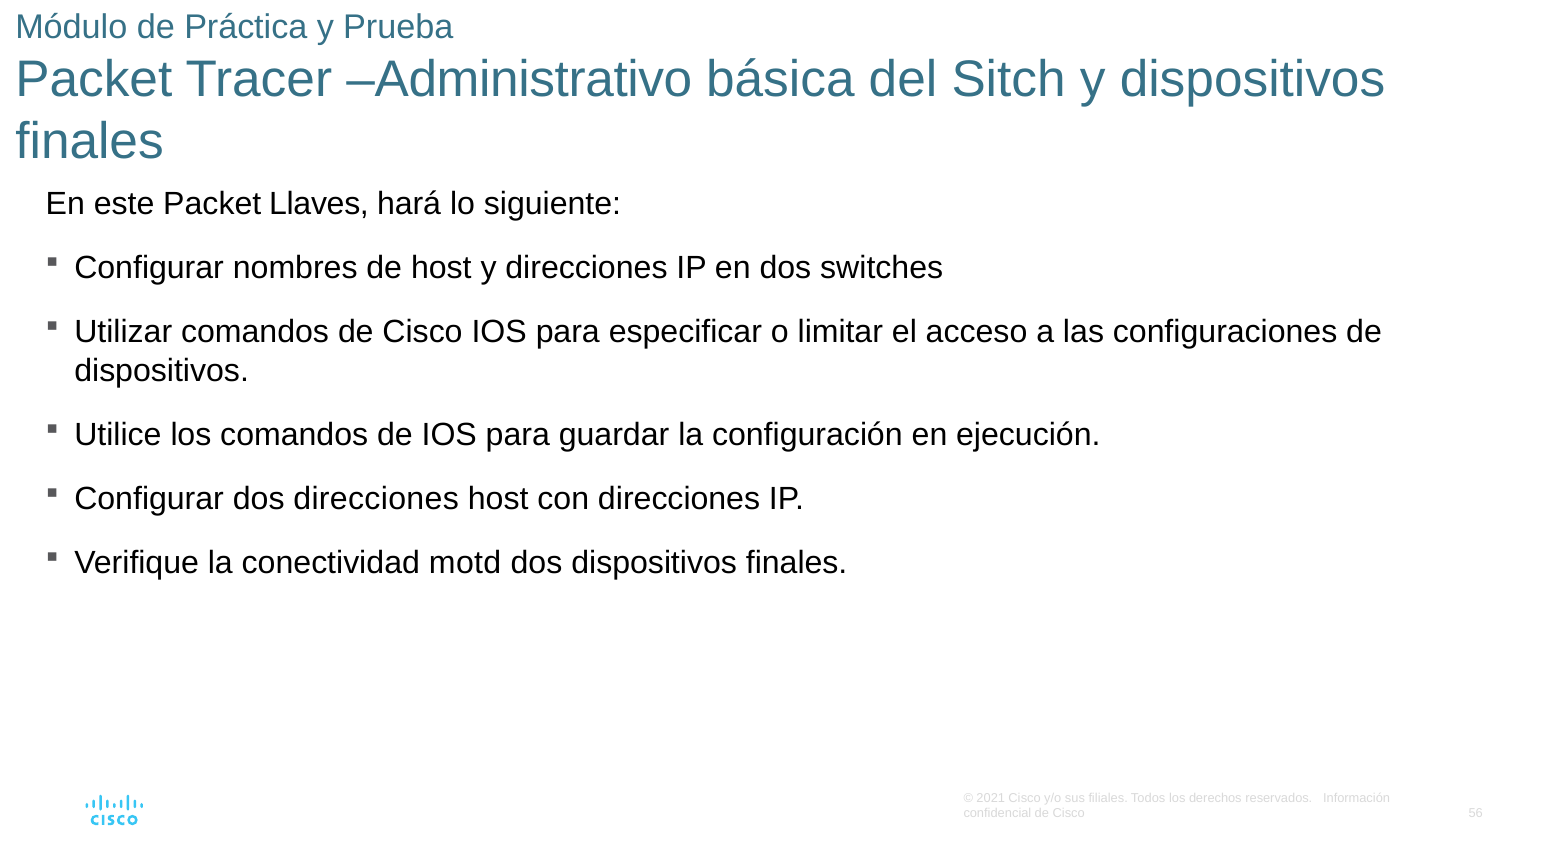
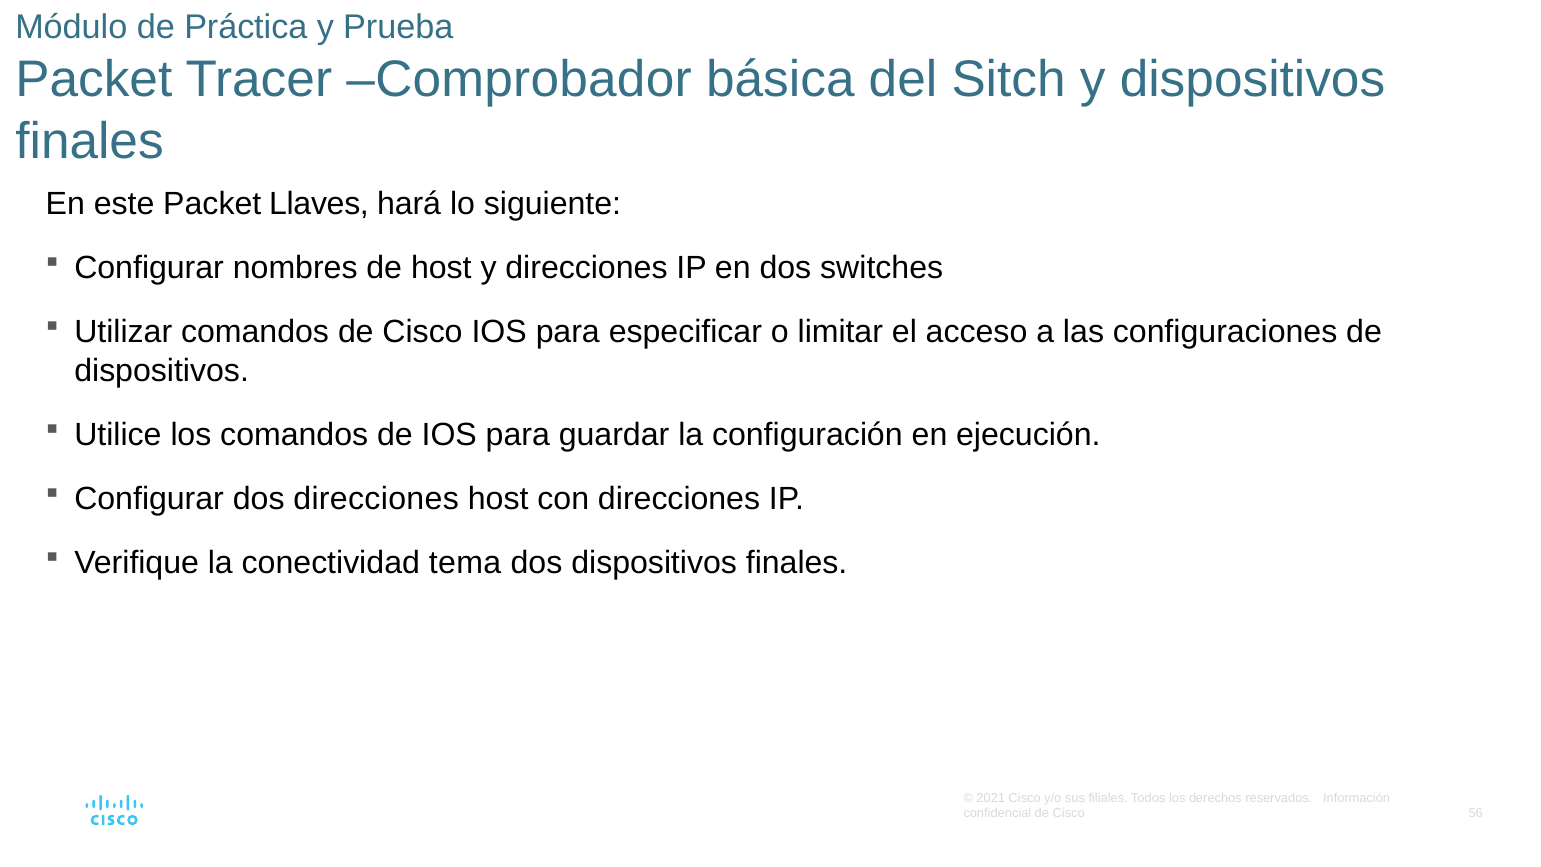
Administrativo: Administrativo -> Comprobador
motd: motd -> tema
